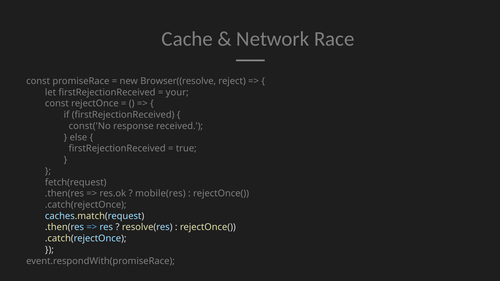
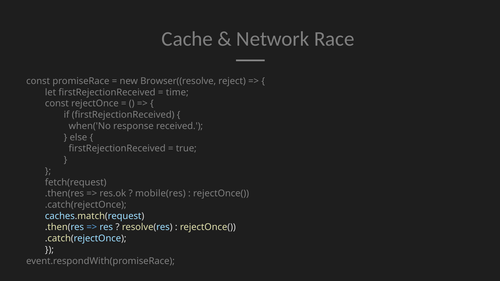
your: your -> time
const('No: const('No -> when('No
